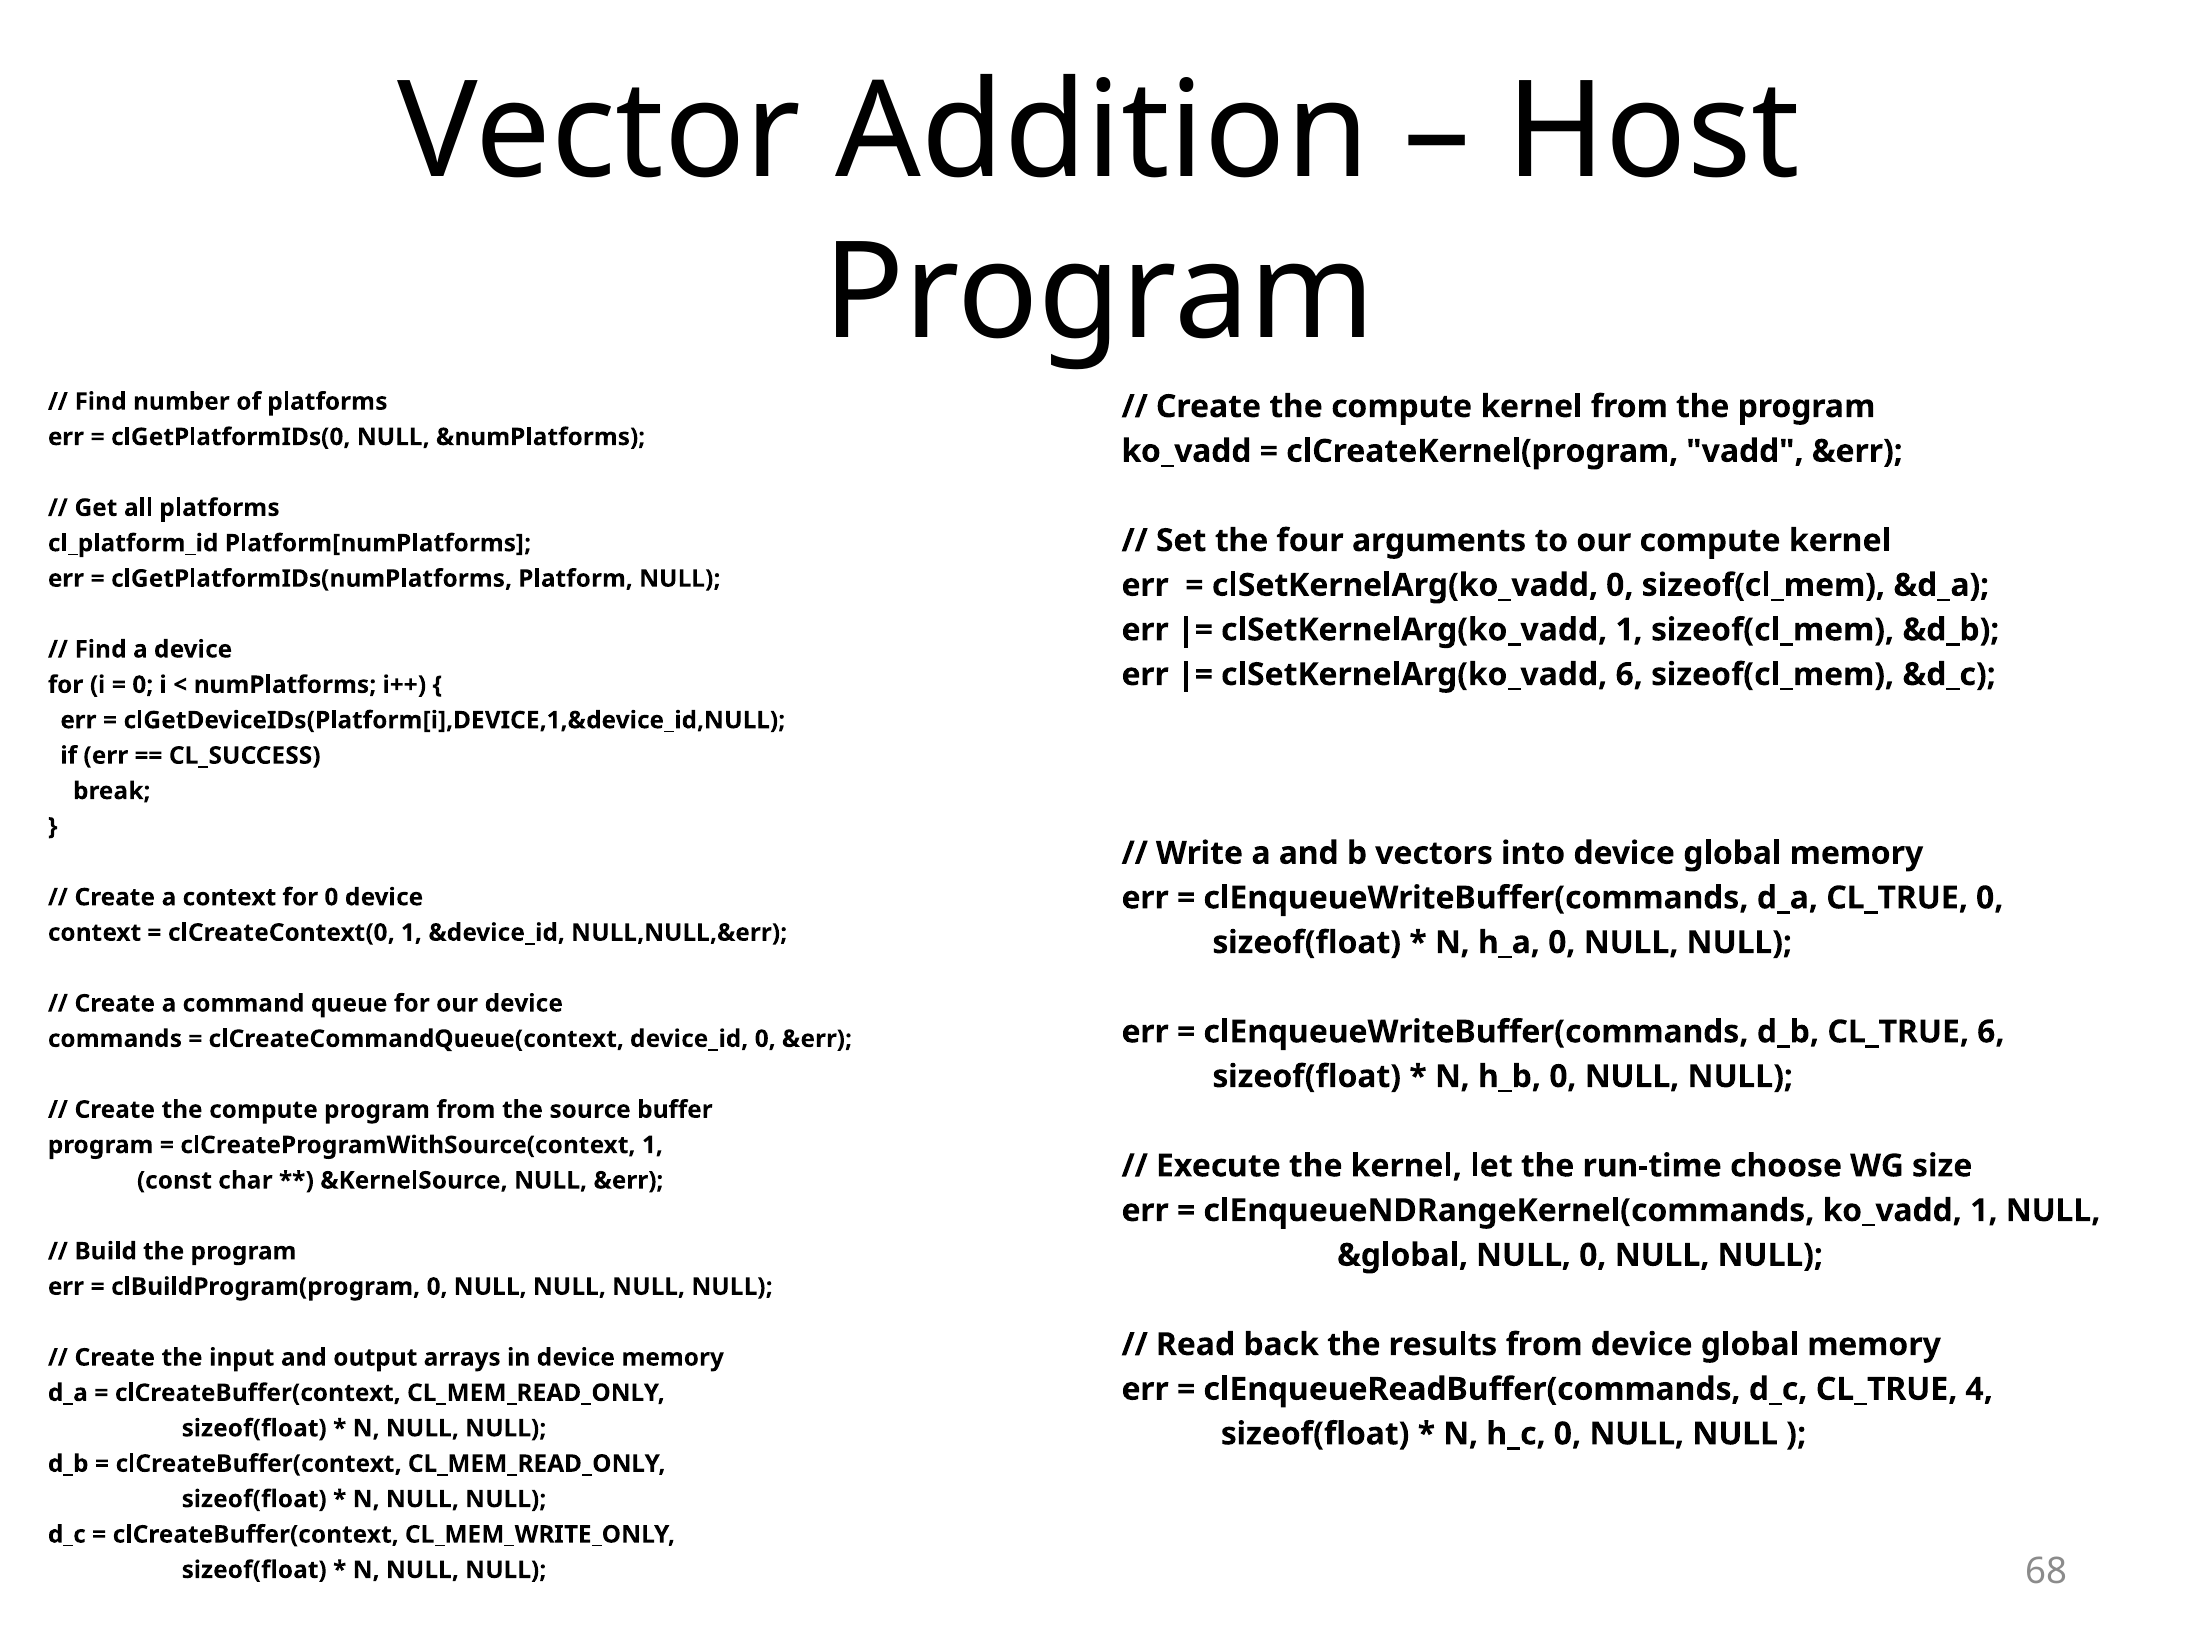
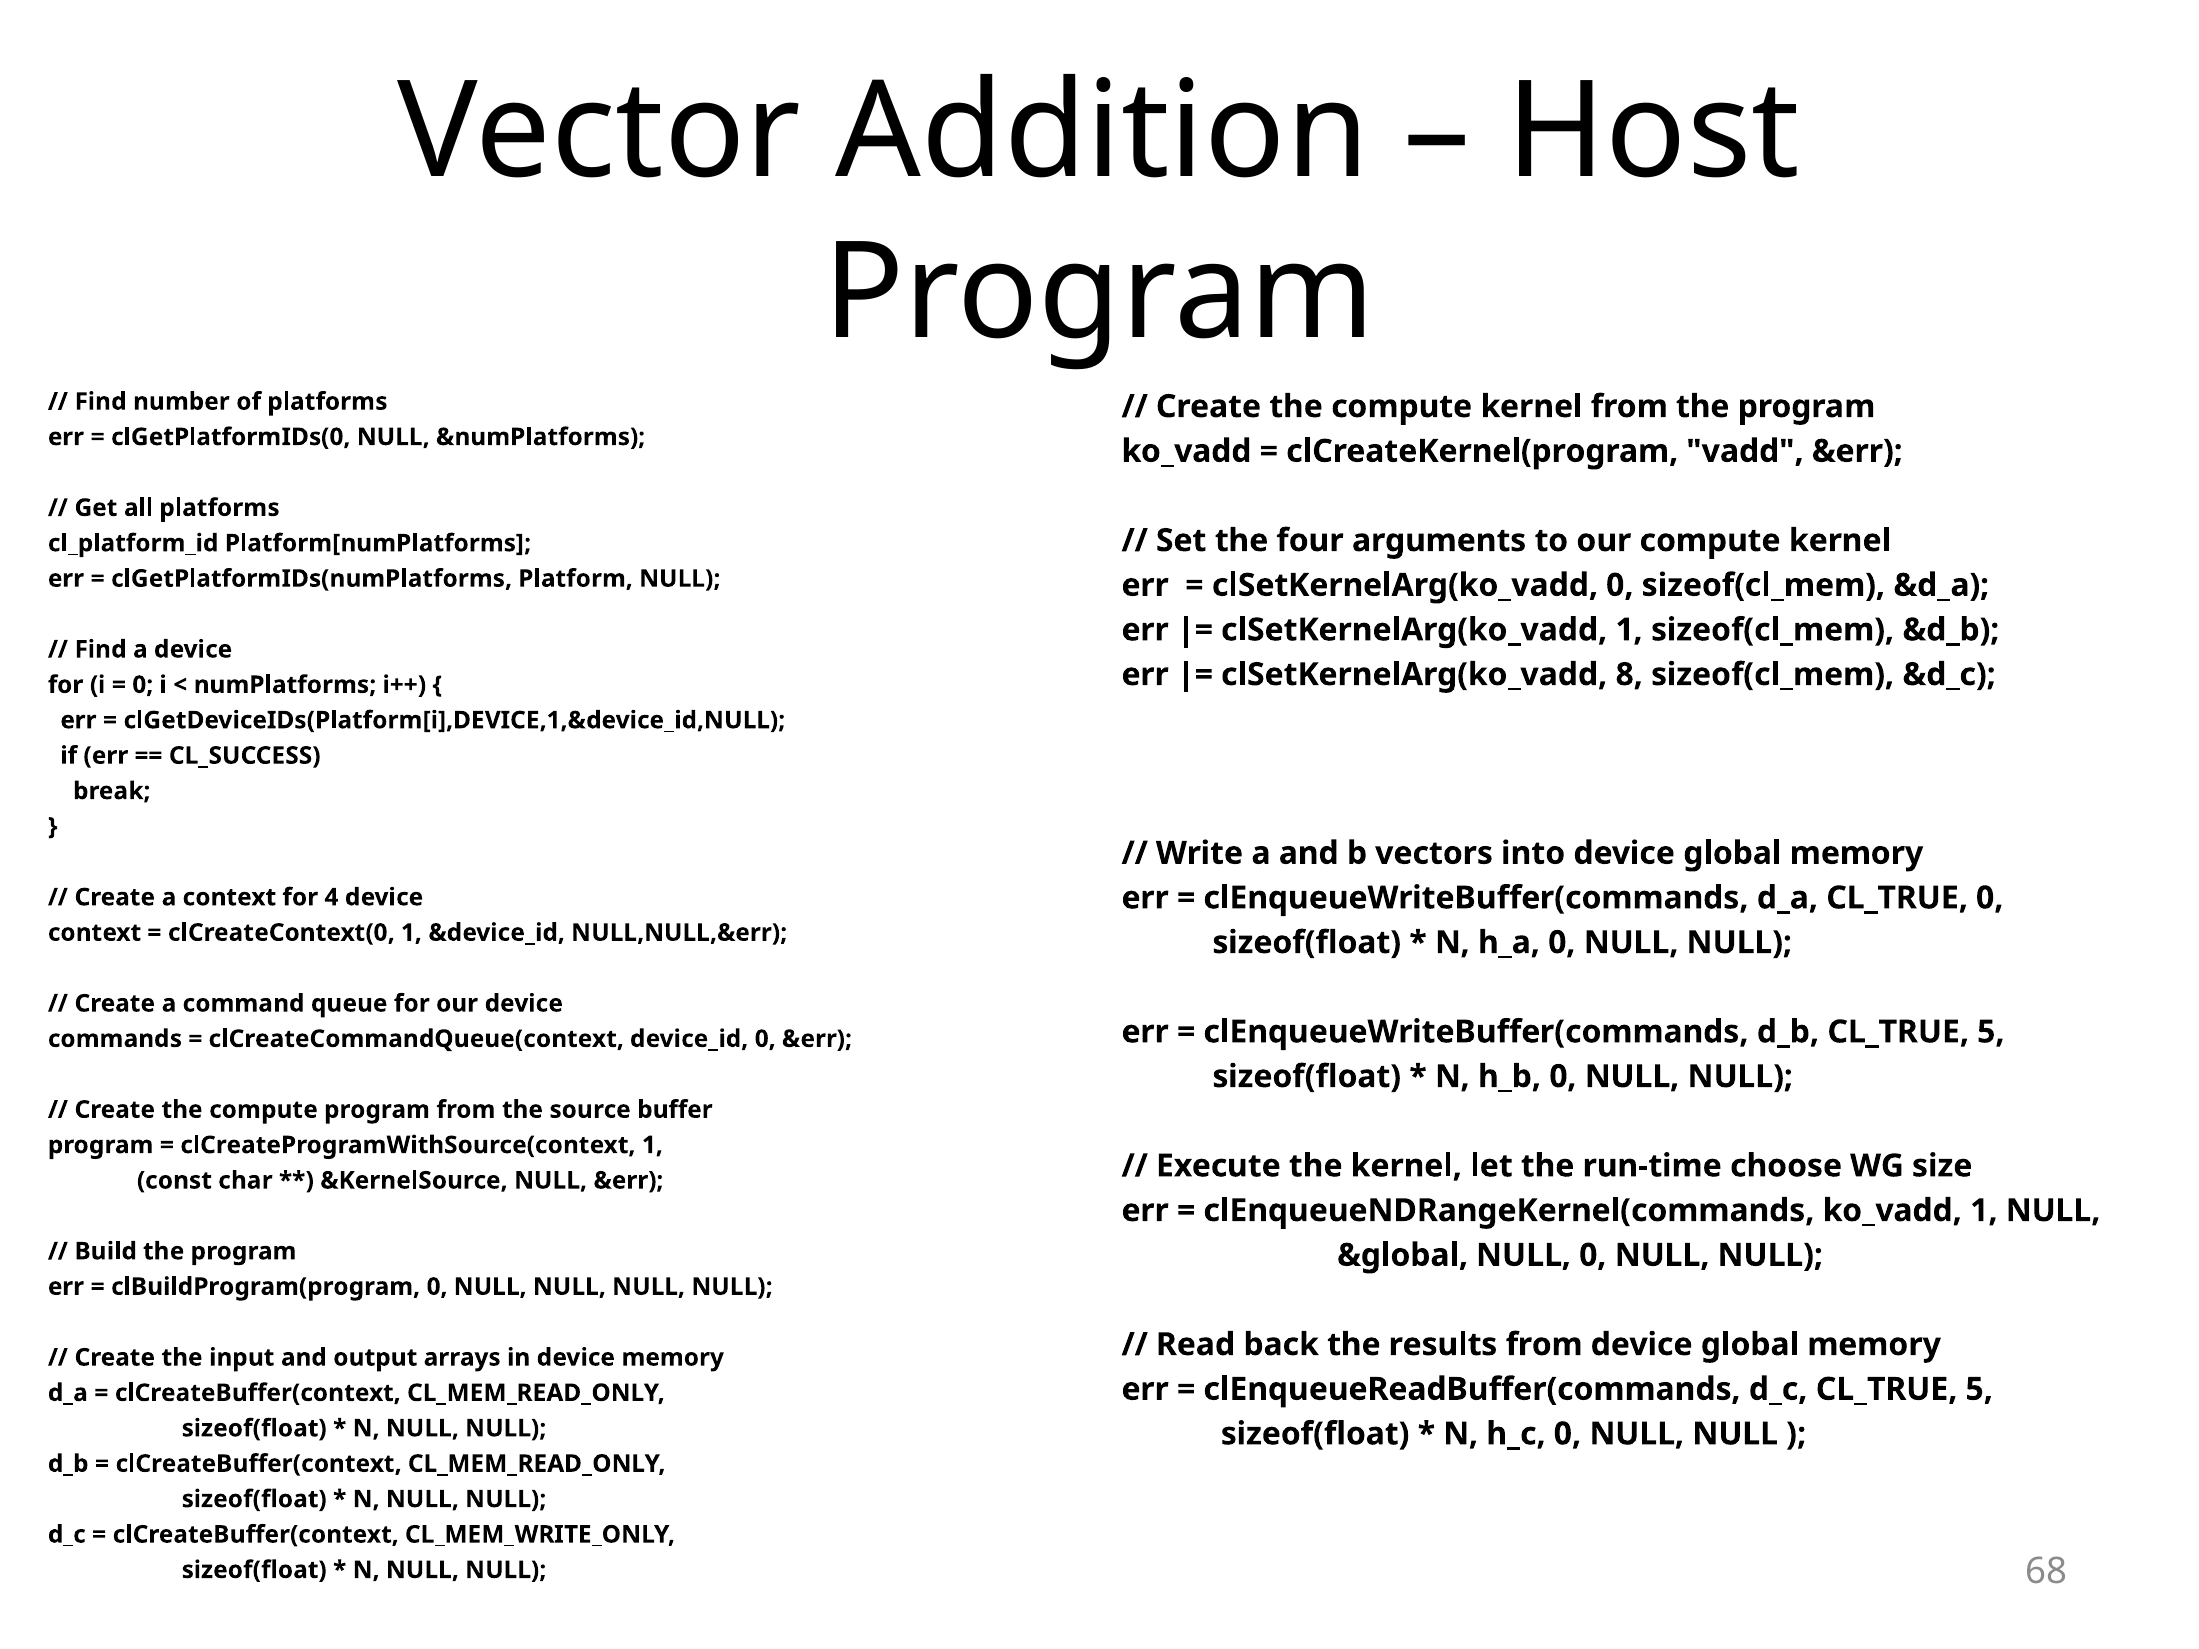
clSetKernelArg(ko_vadd 6: 6 -> 8
for 0: 0 -> 4
d_b CL_TRUE 6: 6 -> 5
d_c CL_TRUE 4: 4 -> 5
